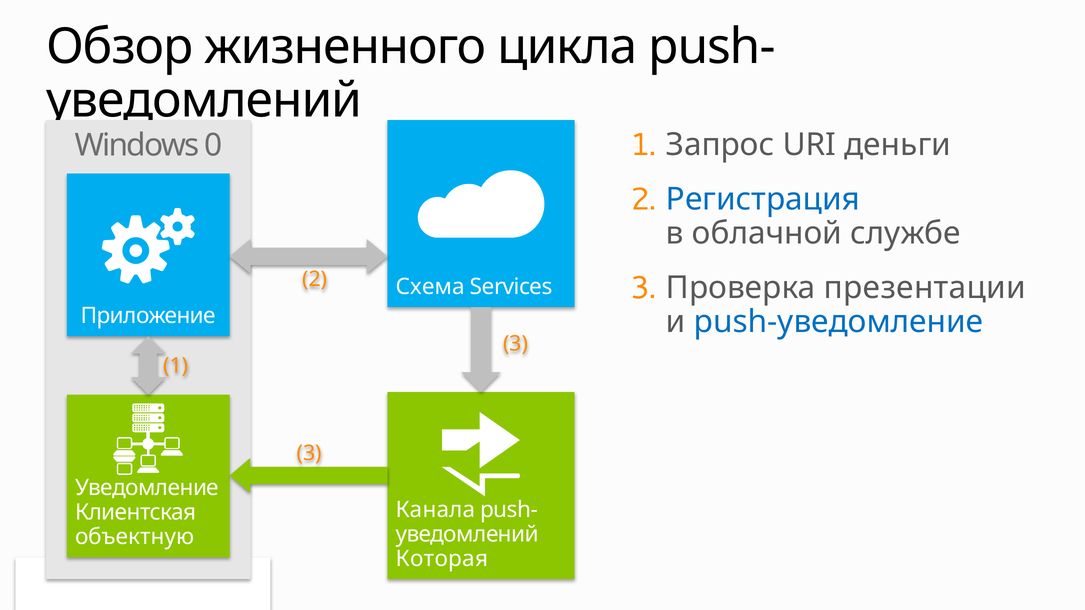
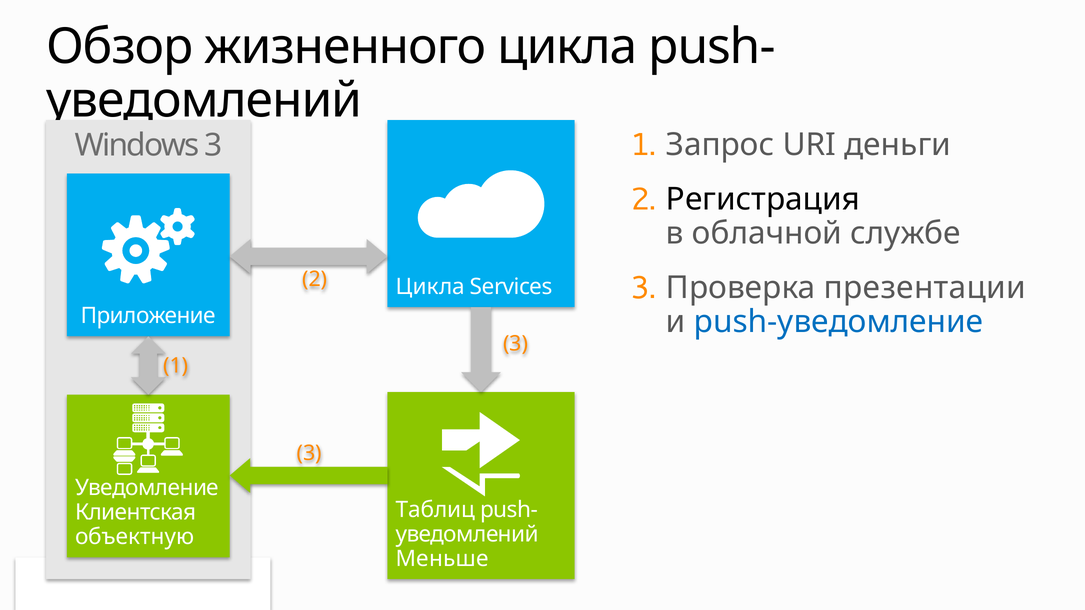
Windows 0: 0 -> 3
Регистрация colour: blue -> black
Схема at (430, 287): Схема -> Цикла
Канала: Канала -> Таблиц
Которая: Которая -> Меньше
